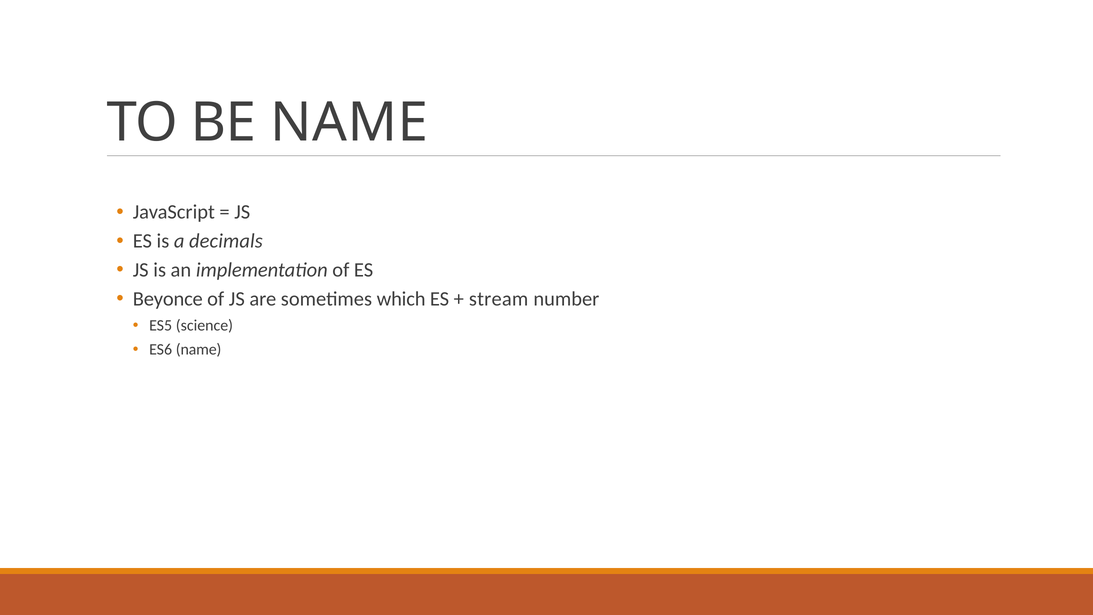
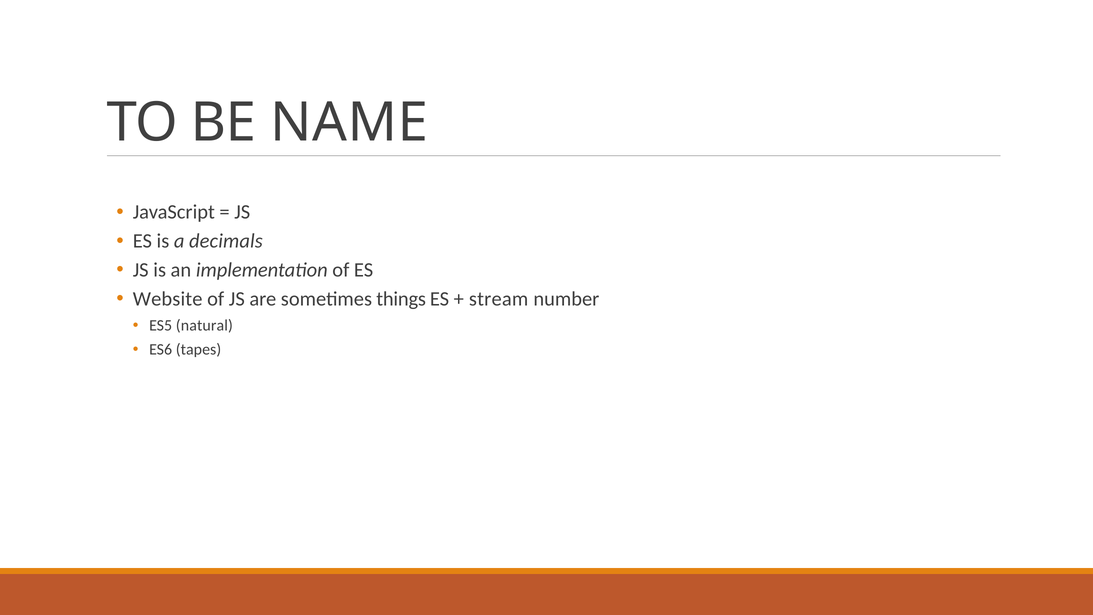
Beyonce: Beyonce -> Website
which: which -> things
science: science -> natural
ES6 name: name -> tapes
